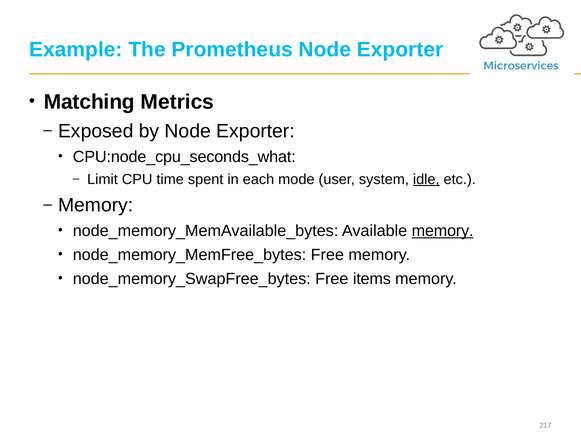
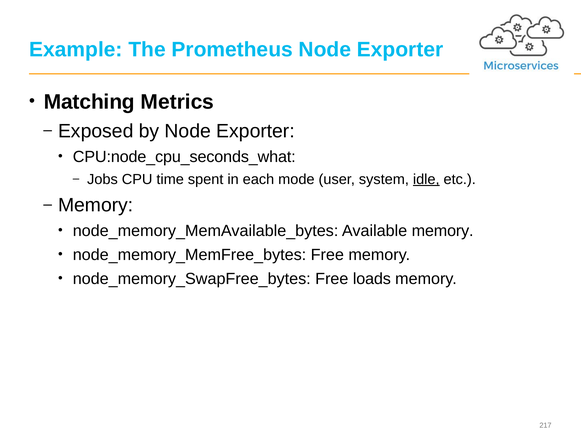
Limit: Limit -> Jobs
memory at (443, 231) underline: present -> none
items: items -> loads
